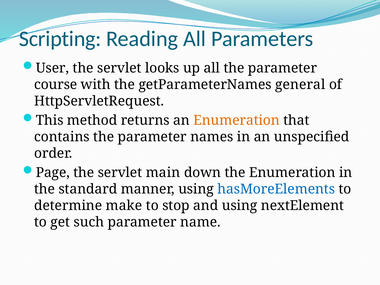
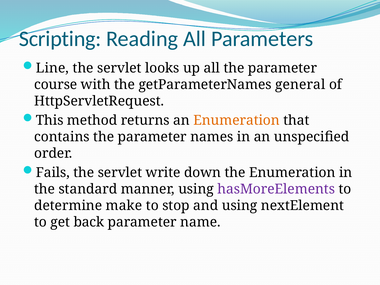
User: User -> Line
Page: Page -> Fails
main: main -> write
hasMoreElements colour: blue -> purple
such: such -> back
